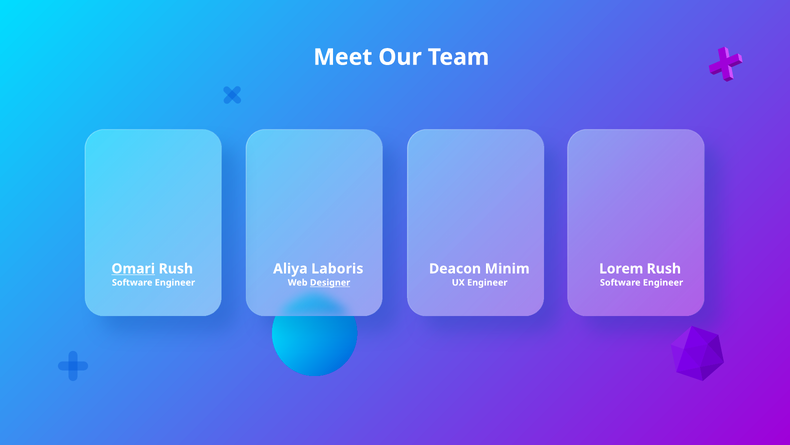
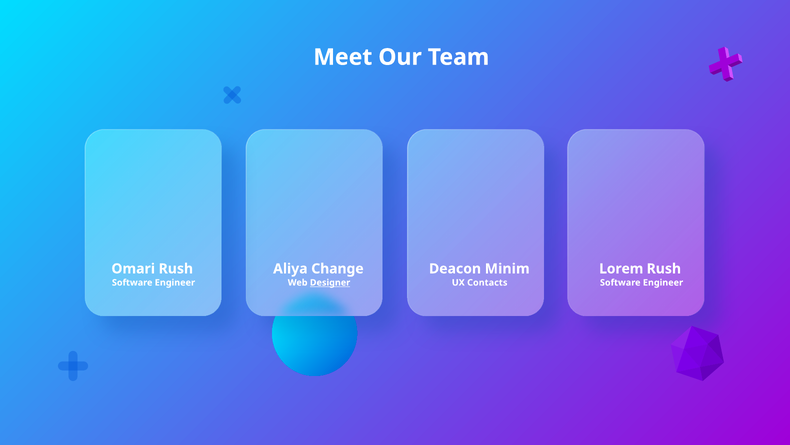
Omari underline: present -> none
Laboris: Laboris -> Change
UX Engineer: Engineer -> Contacts
